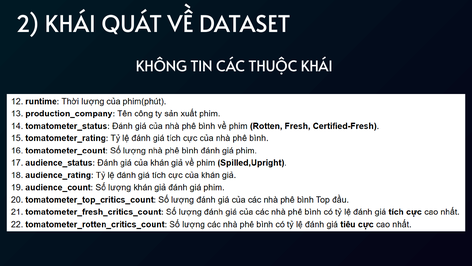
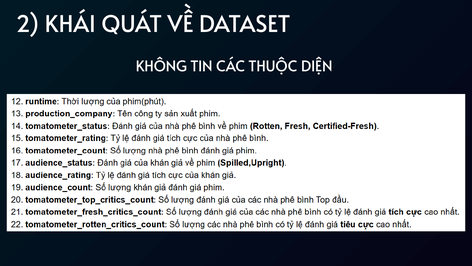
THUỘC KHÁI: KHÁI -> DIỆN
